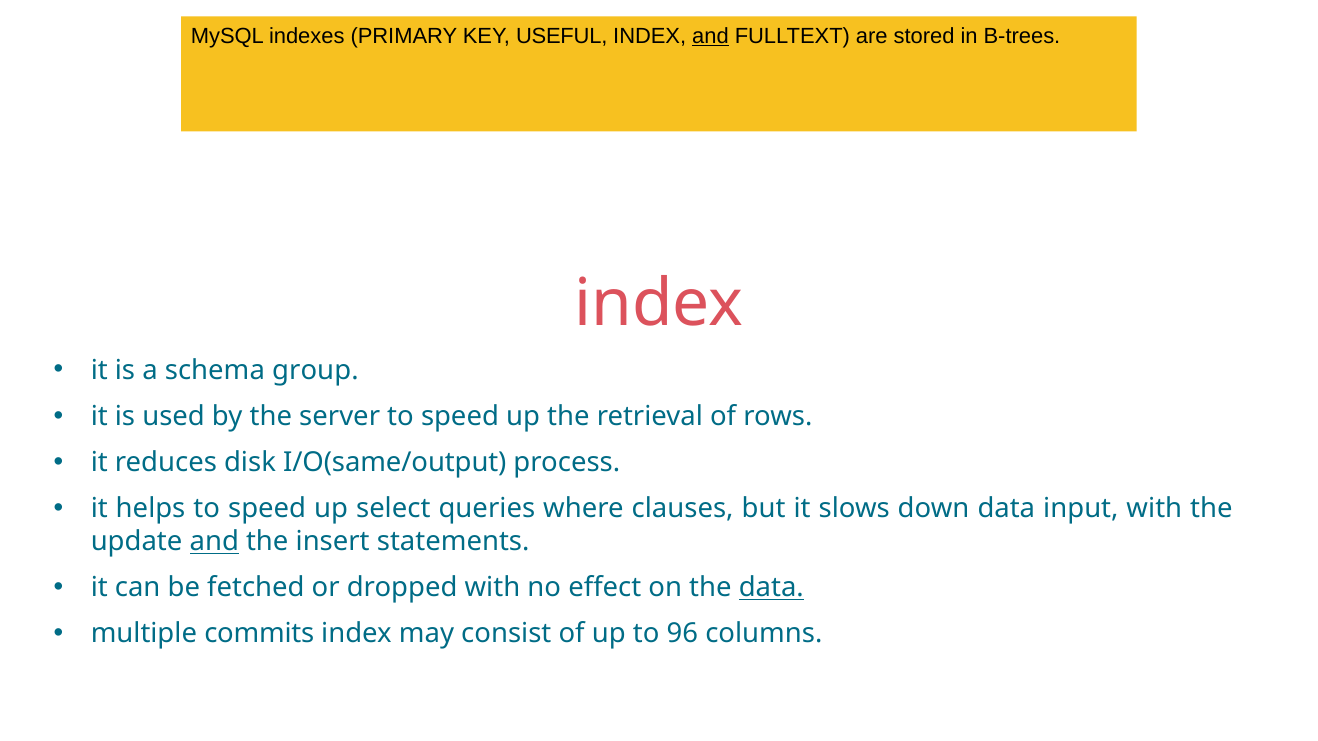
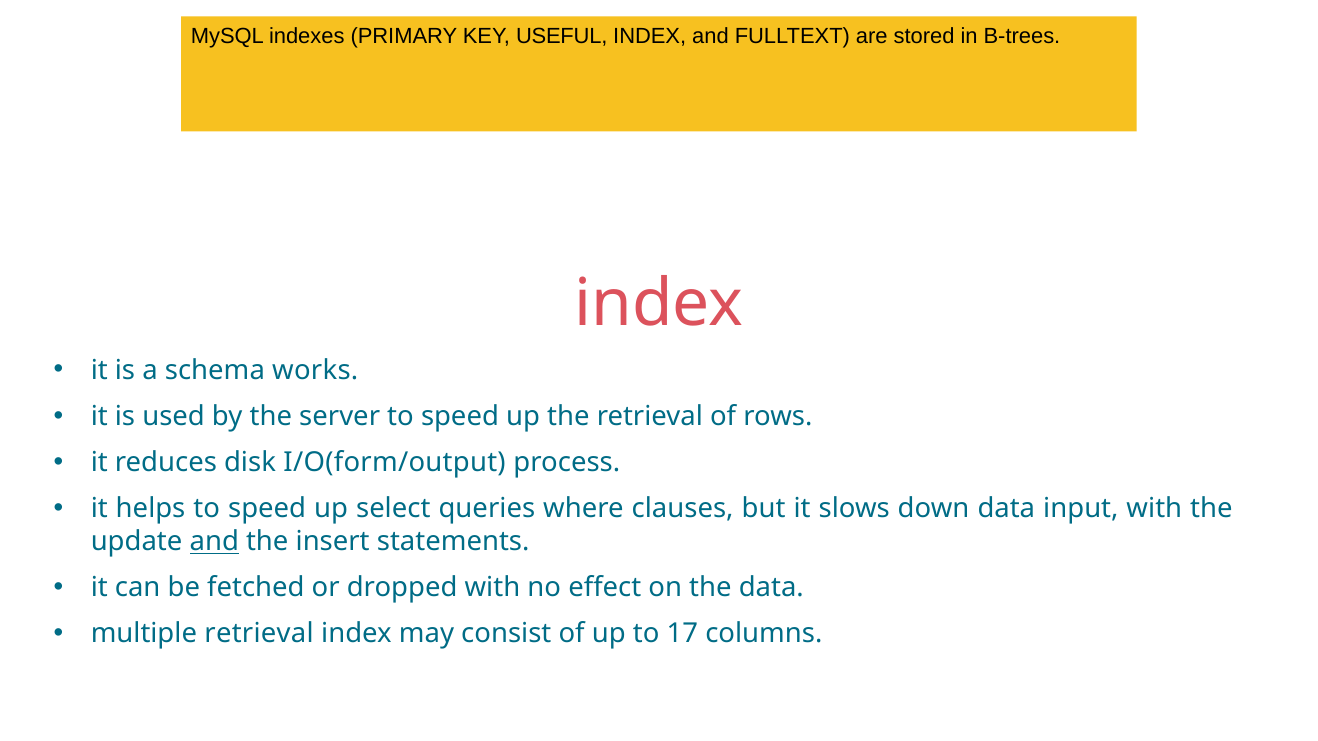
and at (710, 36) underline: present -> none
group: group -> works
I/O(same/output: I/O(same/output -> I/O(form/output
data at (771, 588) underline: present -> none
multiple commits: commits -> retrieval
96: 96 -> 17
